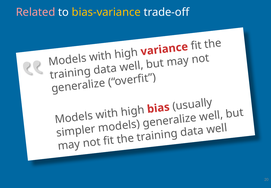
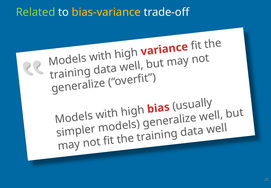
Related colour: pink -> light green
